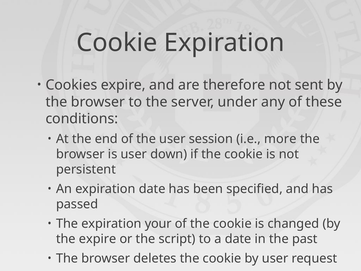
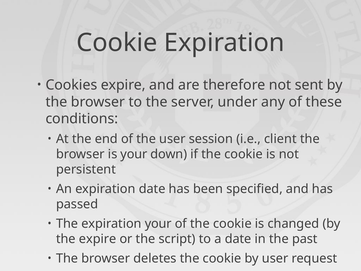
more: more -> client
is user: user -> your
